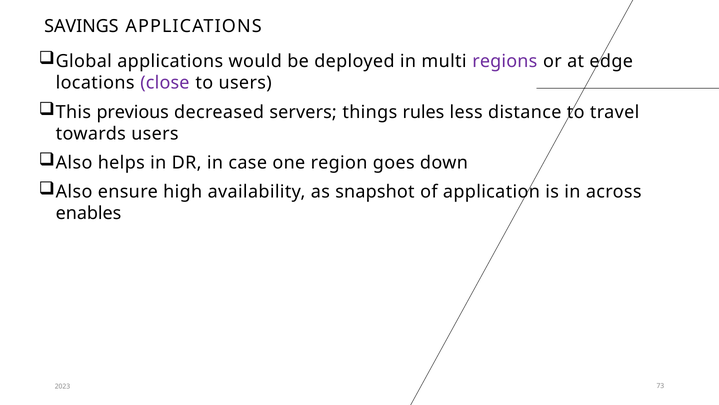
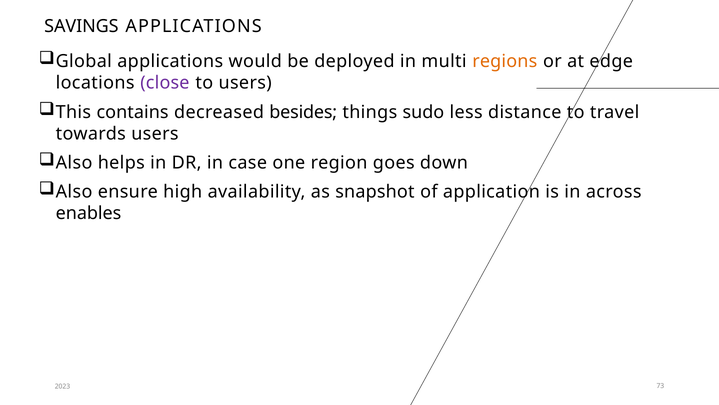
regions colour: purple -> orange
previous: previous -> contains
servers: servers -> besides
rules: rules -> sudo
